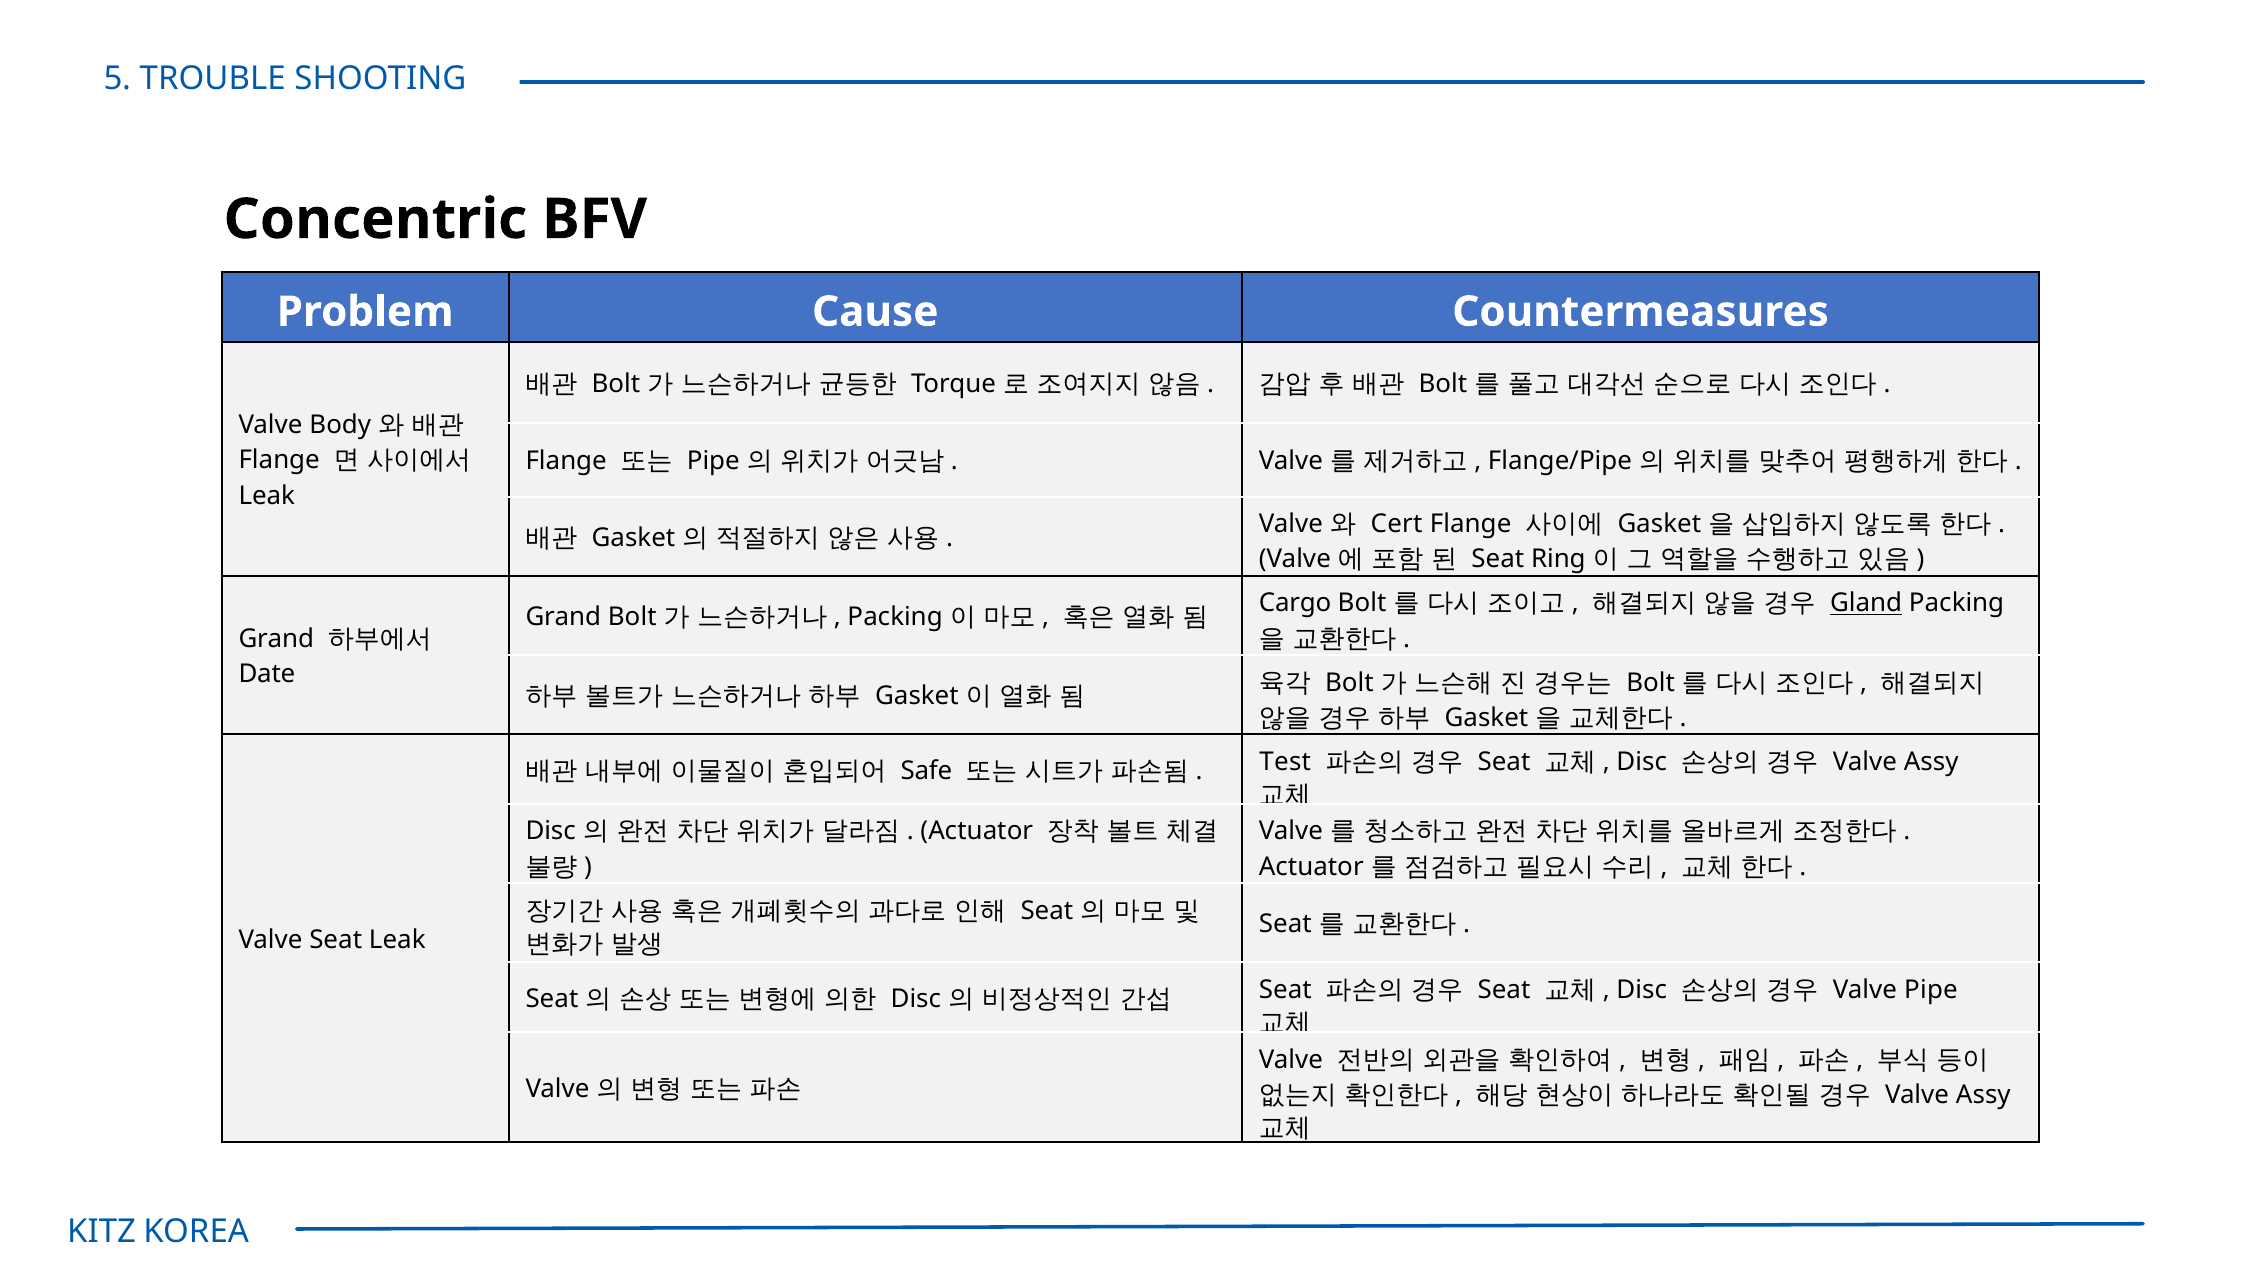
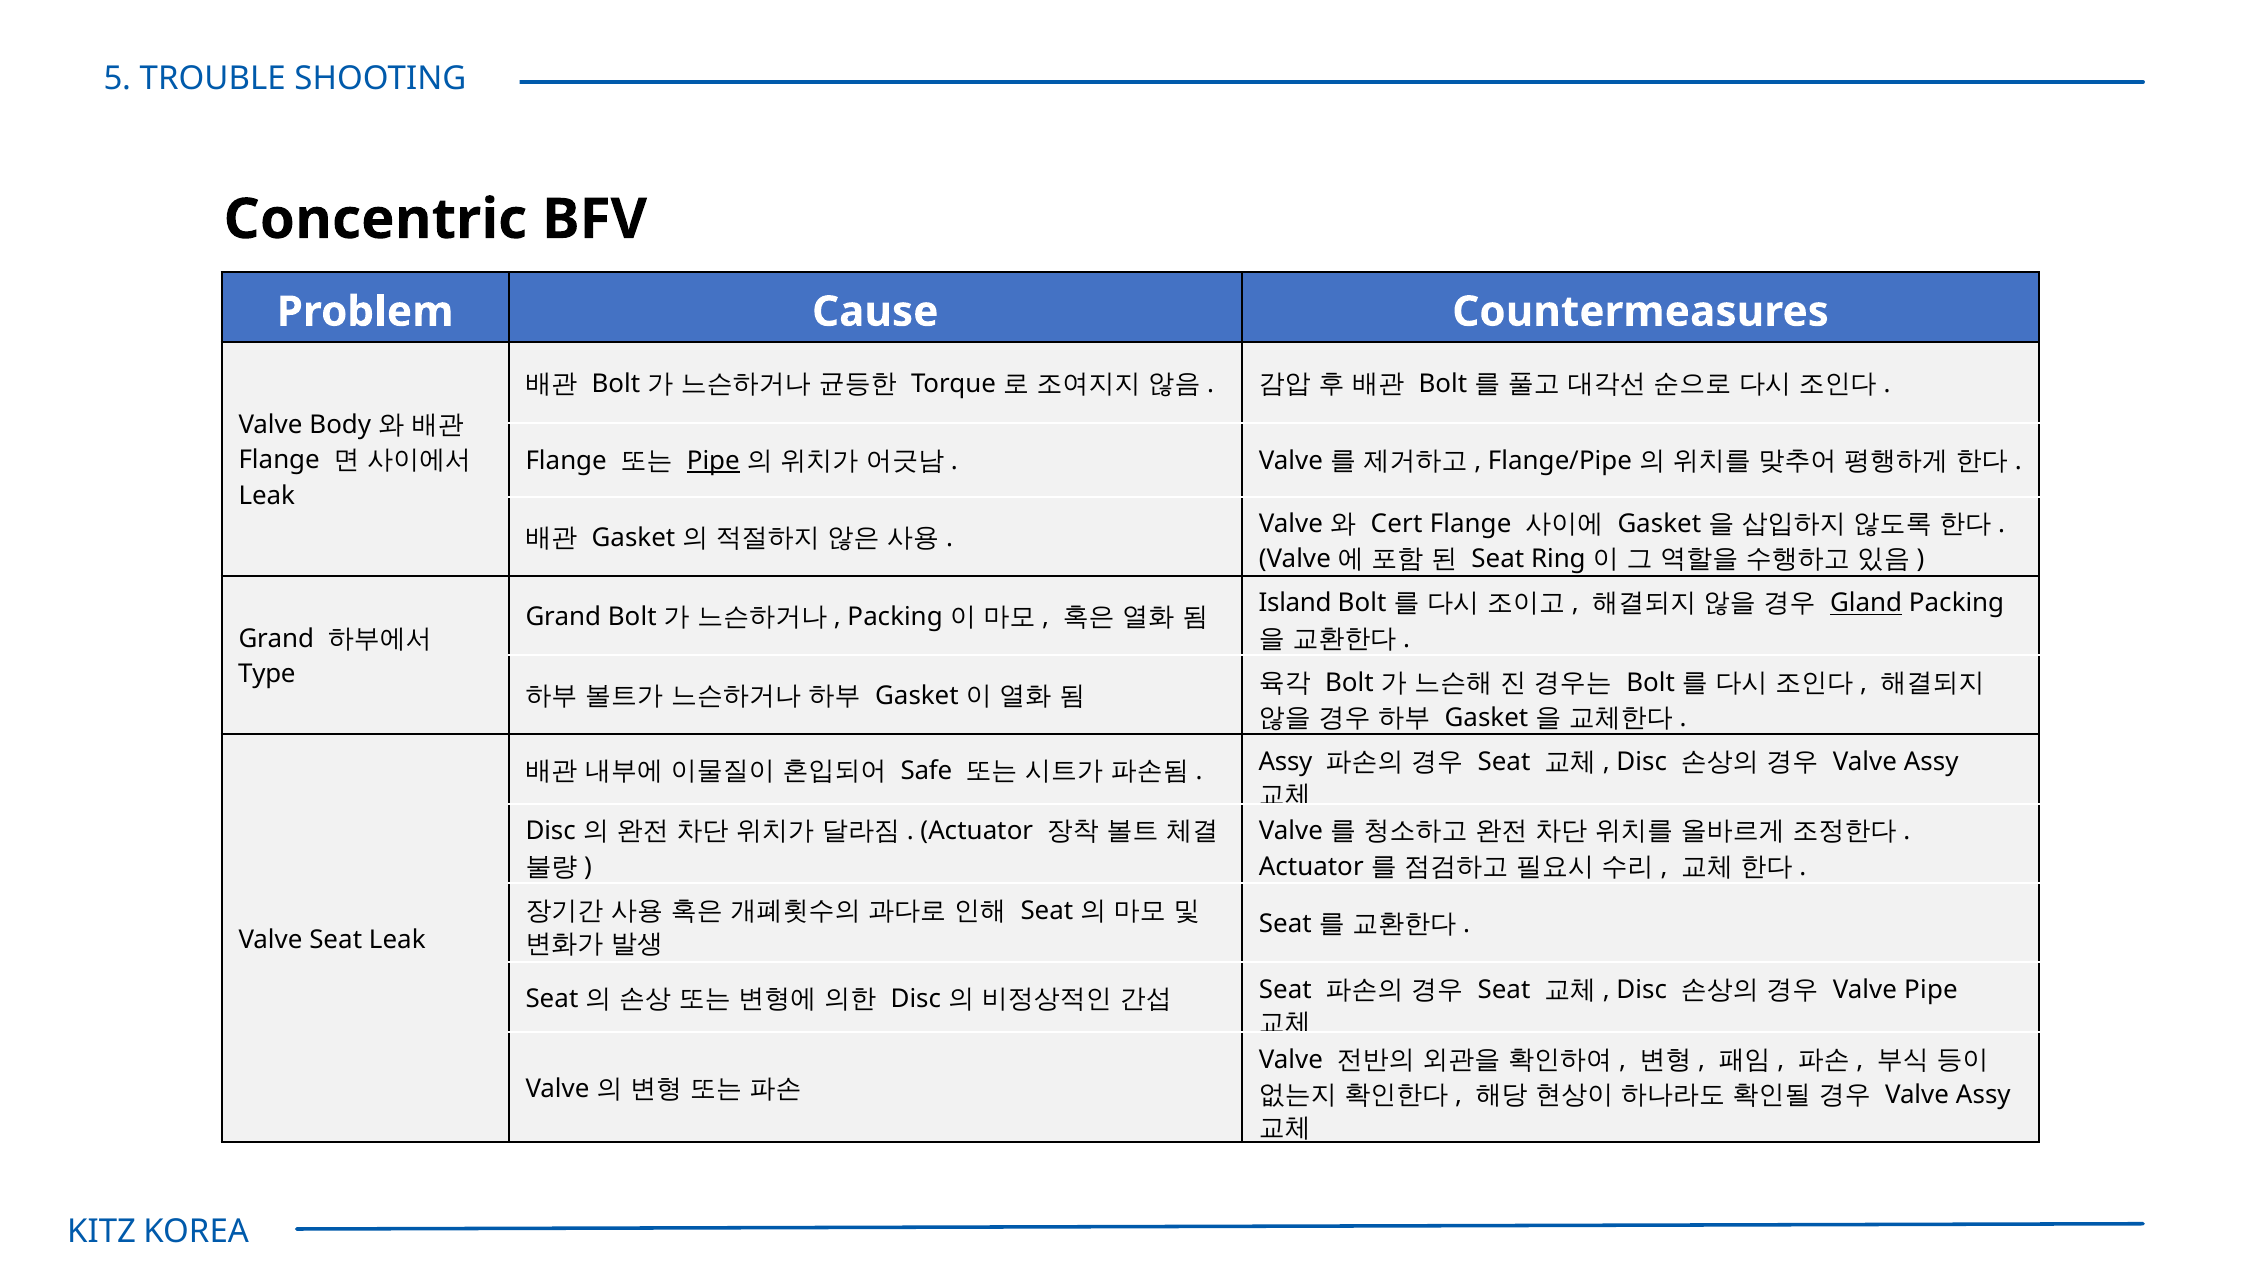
Pipe at (713, 461) underline: none -> present
Cargo: Cargo -> Island
Date: Date -> Type
Test at (1285, 762): Test -> Assy
